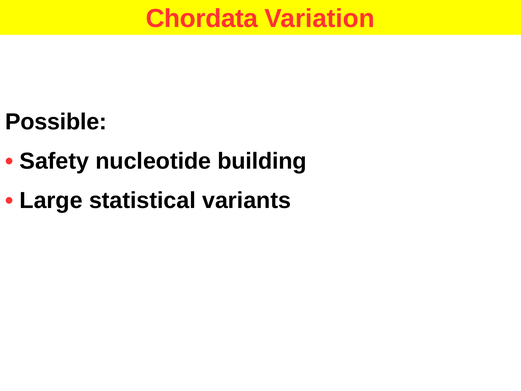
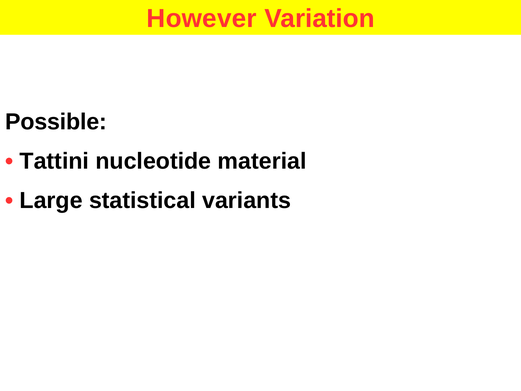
Chordata: Chordata -> However
Safety: Safety -> Tattini
building: building -> material
